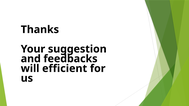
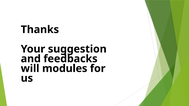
efficient: efficient -> modules
